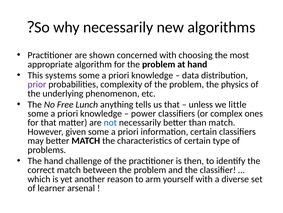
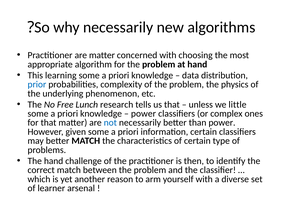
are shown: shown -> matter
systems: systems -> learning
prior colour: purple -> blue
anything: anything -> research
than match: match -> power
